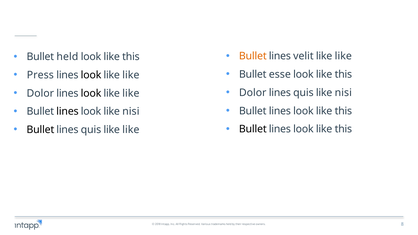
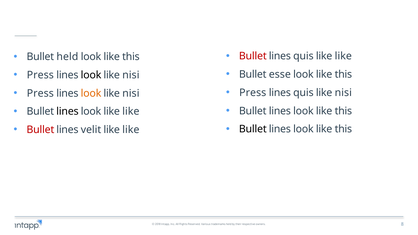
Bullet at (253, 56) colour: orange -> red
velit at (303, 56): velit -> quis
like at (131, 75): like -> nisi
Dolor at (253, 93): Dolor -> Press
Dolor at (40, 93): Dolor -> Press
look at (91, 93) colour: black -> orange
like at (131, 93): like -> nisi
look like nisi: nisi -> like
Bullet at (40, 130) colour: black -> red
quis at (91, 130): quis -> velit
